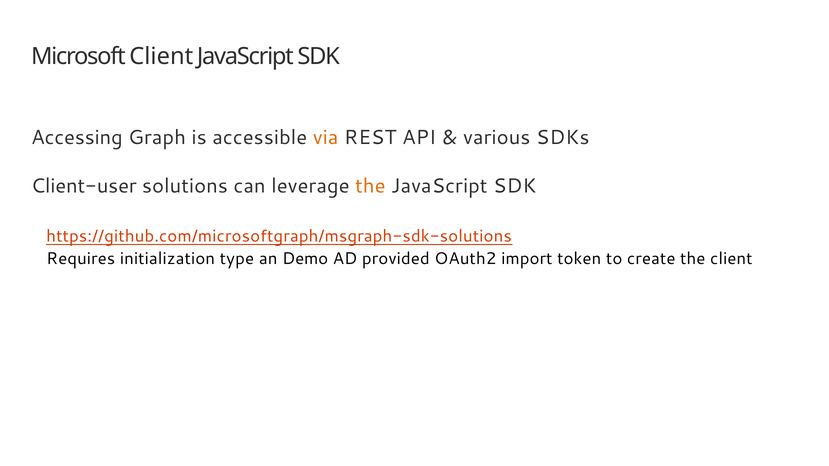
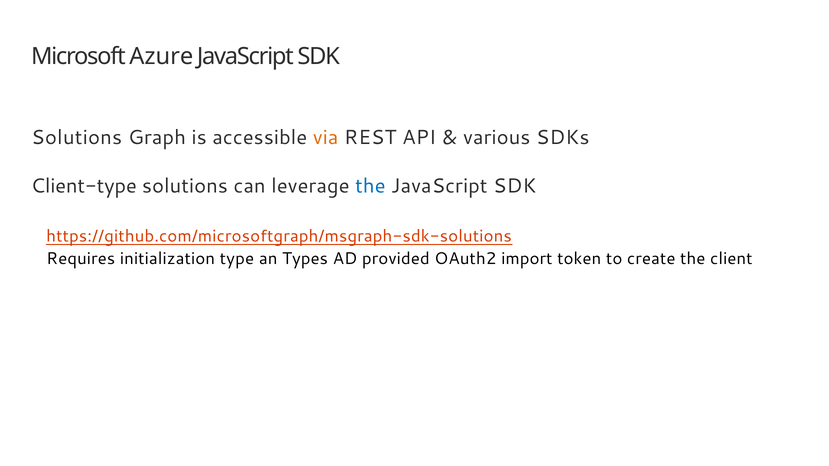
Microsoft Client: Client -> Azure
Accessing at (77, 138): Accessing -> Solutions
Client-user: Client-user -> Client-type
the at (370, 186) colour: orange -> blue
Demo: Demo -> Types
